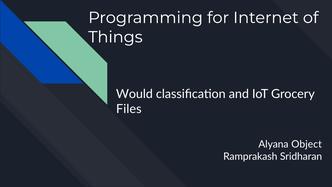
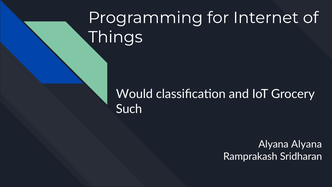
Files: Files -> Such
Alyana Object: Object -> Alyana
